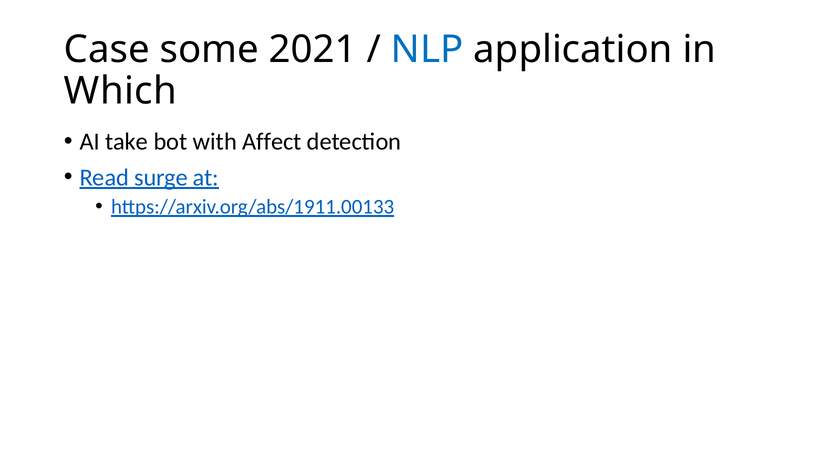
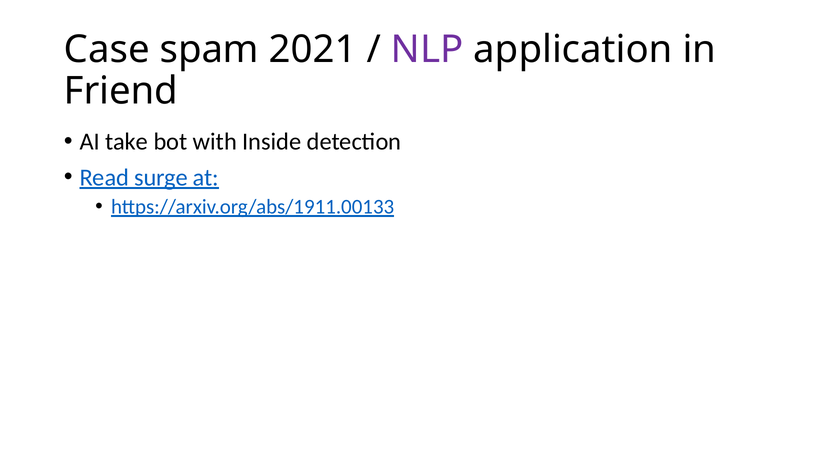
some: some -> spam
NLP colour: blue -> purple
Which: Which -> Friend
Affect: Affect -> Inside
